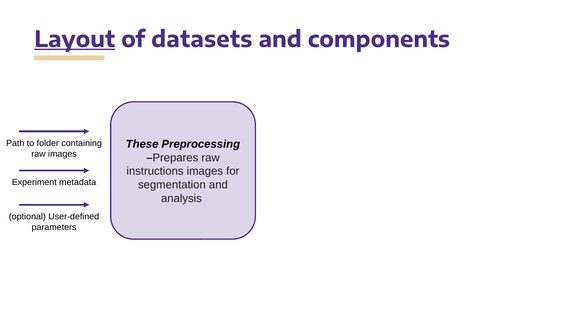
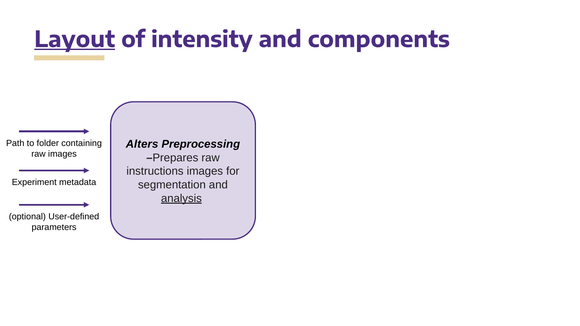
datasets: datasets -> intensity
These: These -> Alters
analysis underline: none -> present
